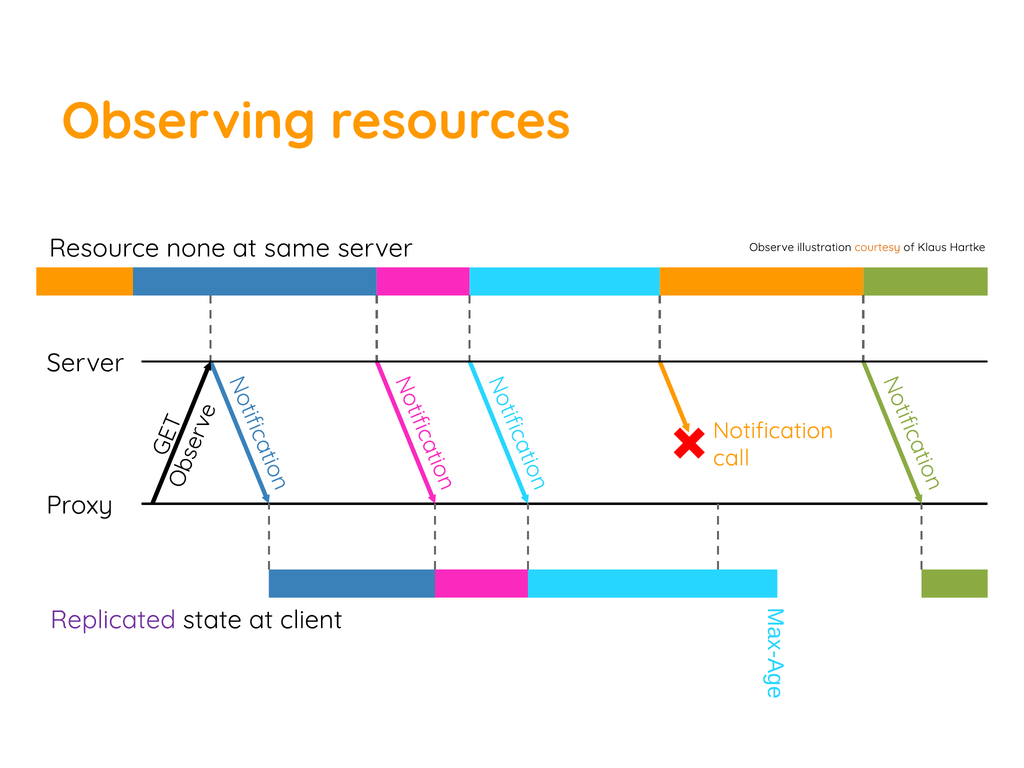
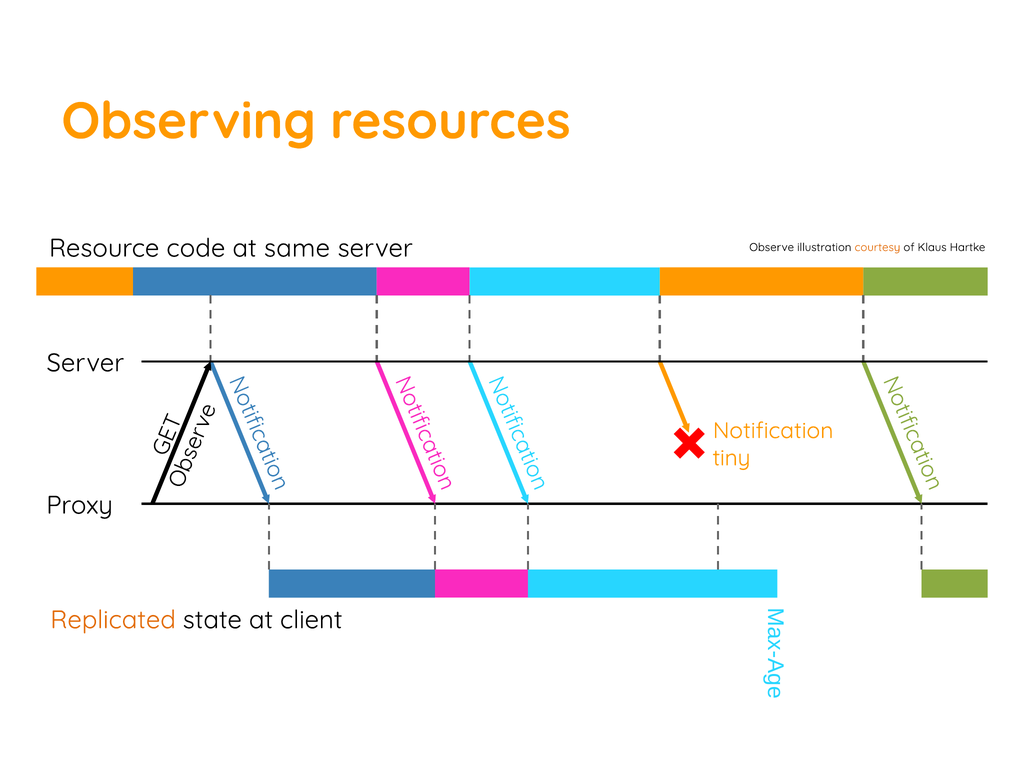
none: none -> code
call: call -> tiny
Replicated colour: purple -> orange
